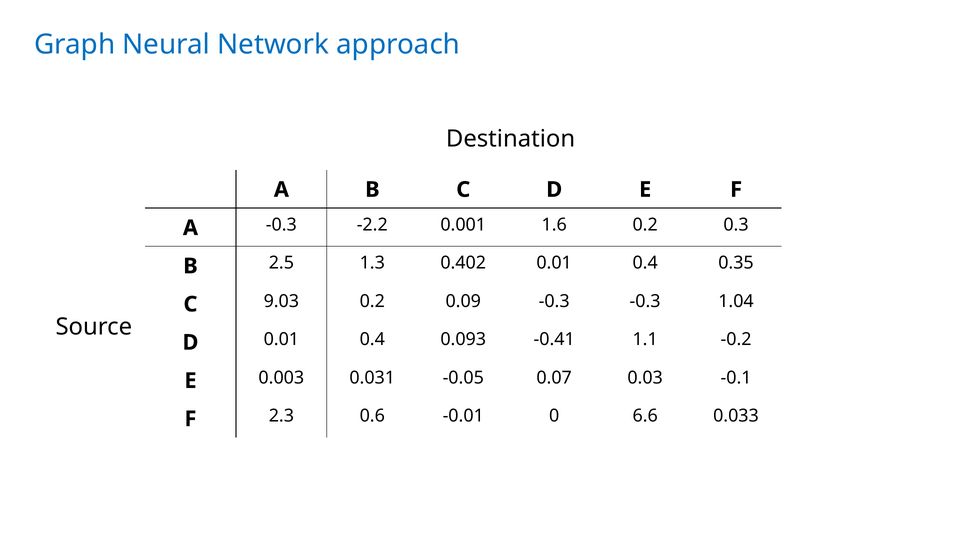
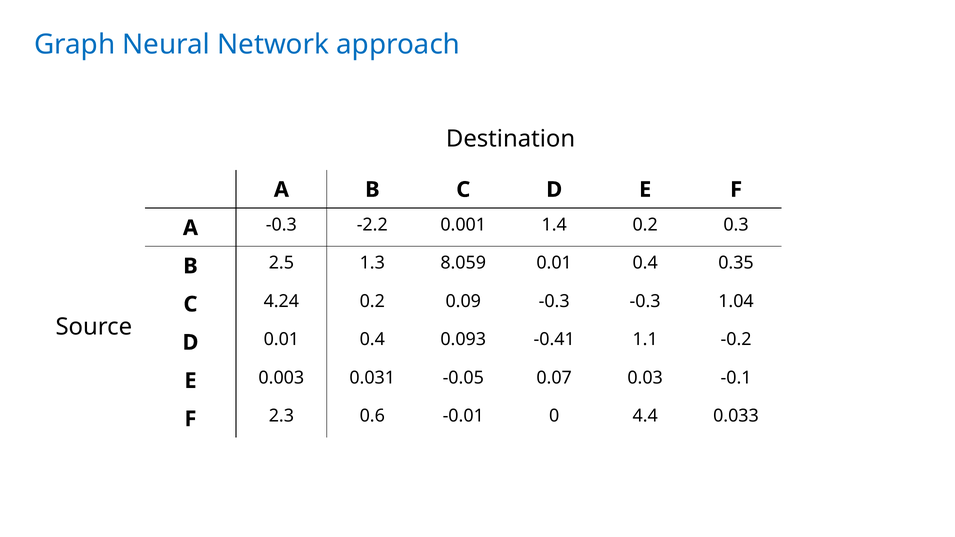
1.6: 1.6 -> 1.4
0.402: 0.402 -> 8.059
9.03: 9.03 -> 4.24
6.6: 6.6 -> 4.4
